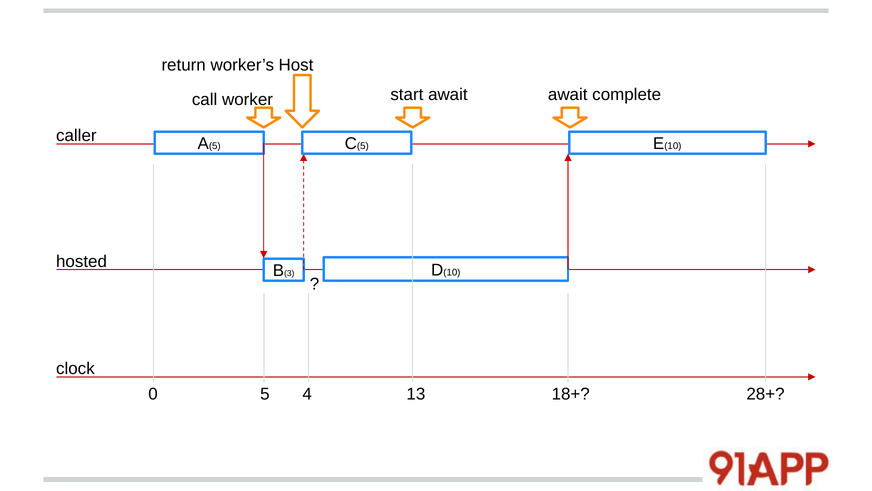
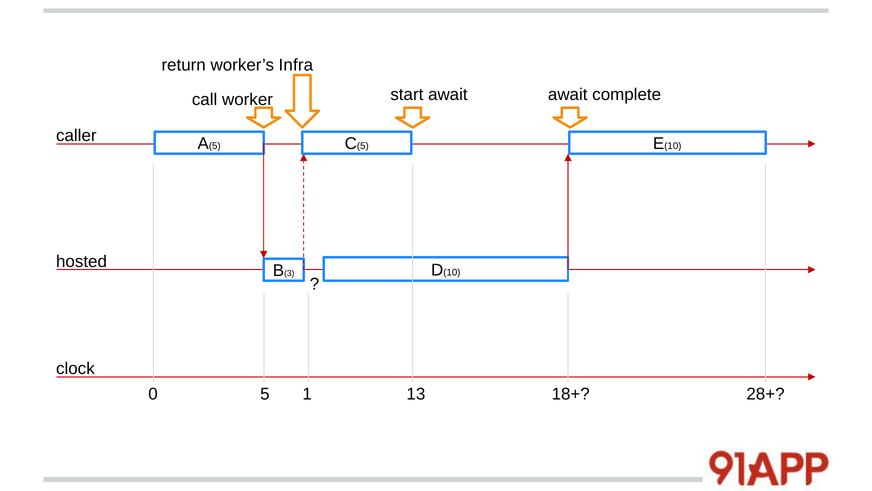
Host: Host -> Infra
4: 4 -> 1
